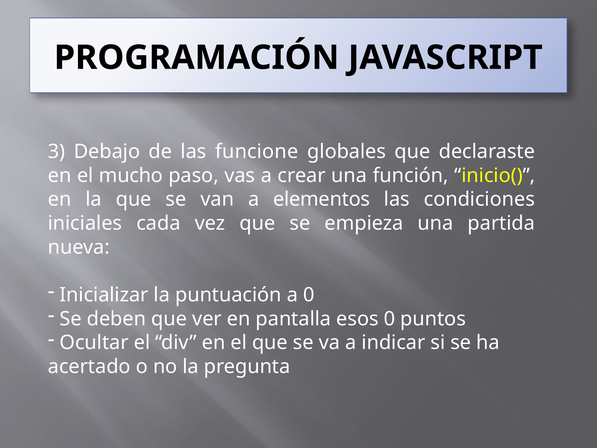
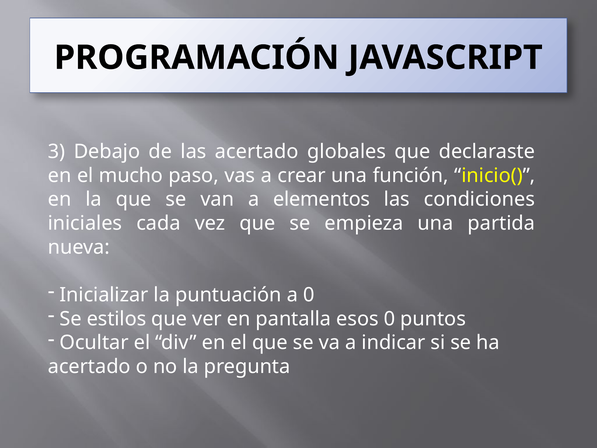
las funcione: funcione -> acertado
deben: deben -> estilos
